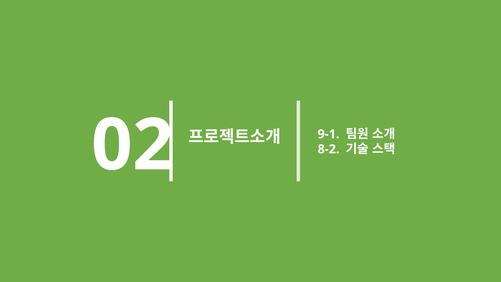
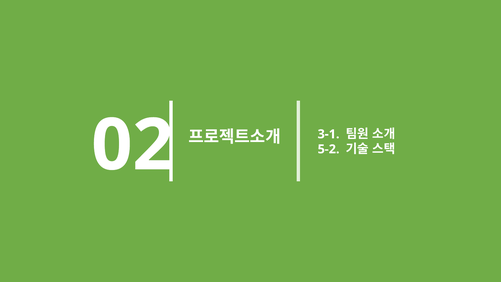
9-1: 9-1 -> 3-1
8-2: 8-2 -> 5-2
